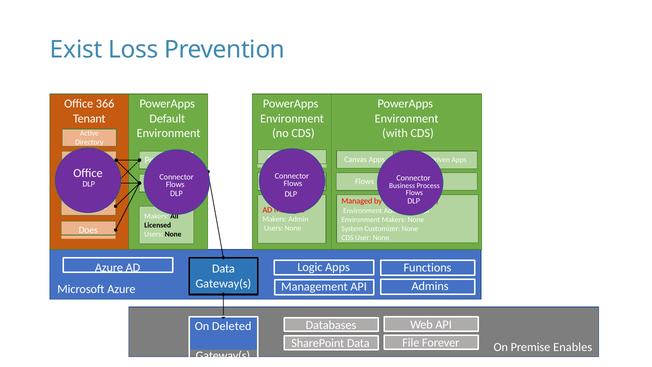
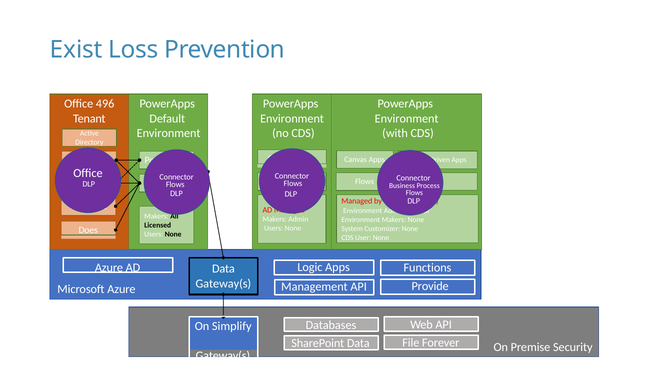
366: 366 -> 496
Admins: Admins -> Provide
Deleted: Deleted -> Simplify
Enables: Enables -> Security
